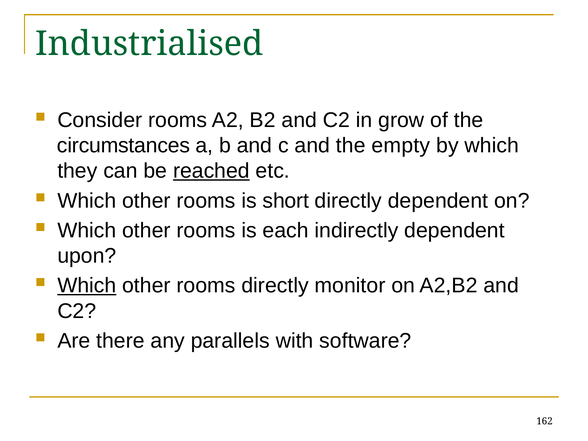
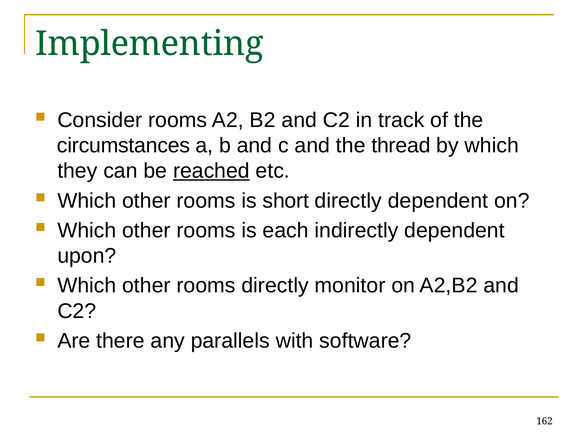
Industrialised: Industrialised -> Implementing
grow: grow -> track
empty: empty -> thread
Which at (87, 286) underline: present -> none
